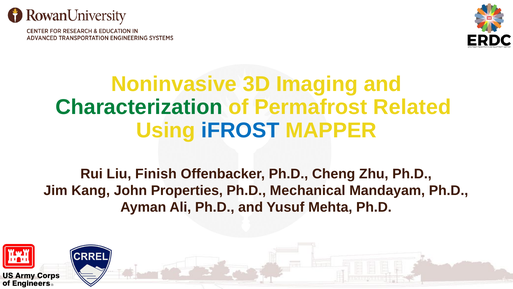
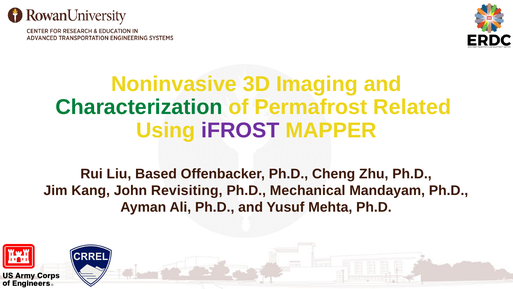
iFROST colour: blue -> purple
Finish: Finish -> Based
Properties: Properties -> Revisiting
